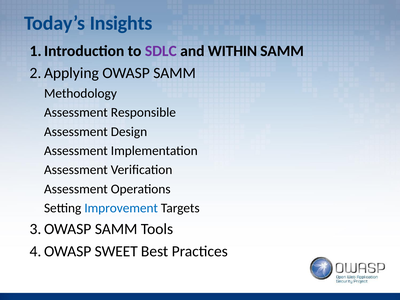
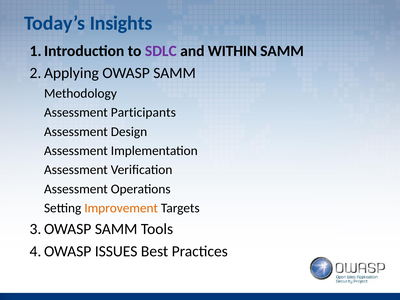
Responsible: Responsible -> Participants
Improvement colour: blue -> orange
SWEET: SWEET -> ISSUES
